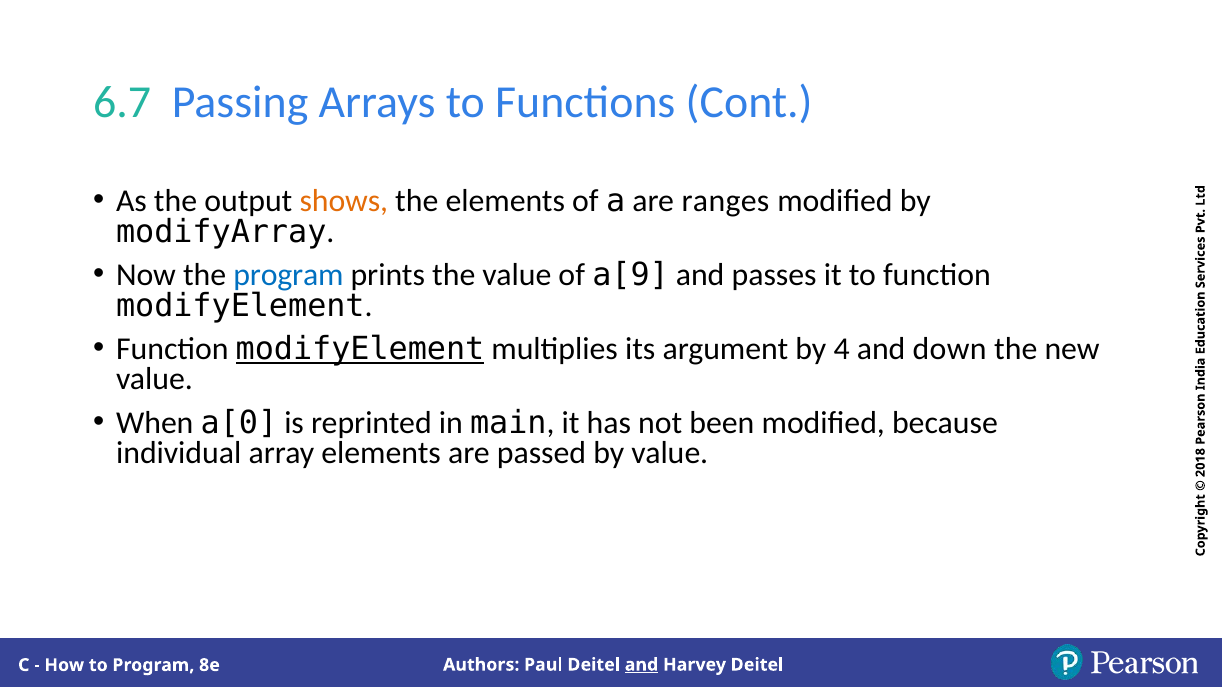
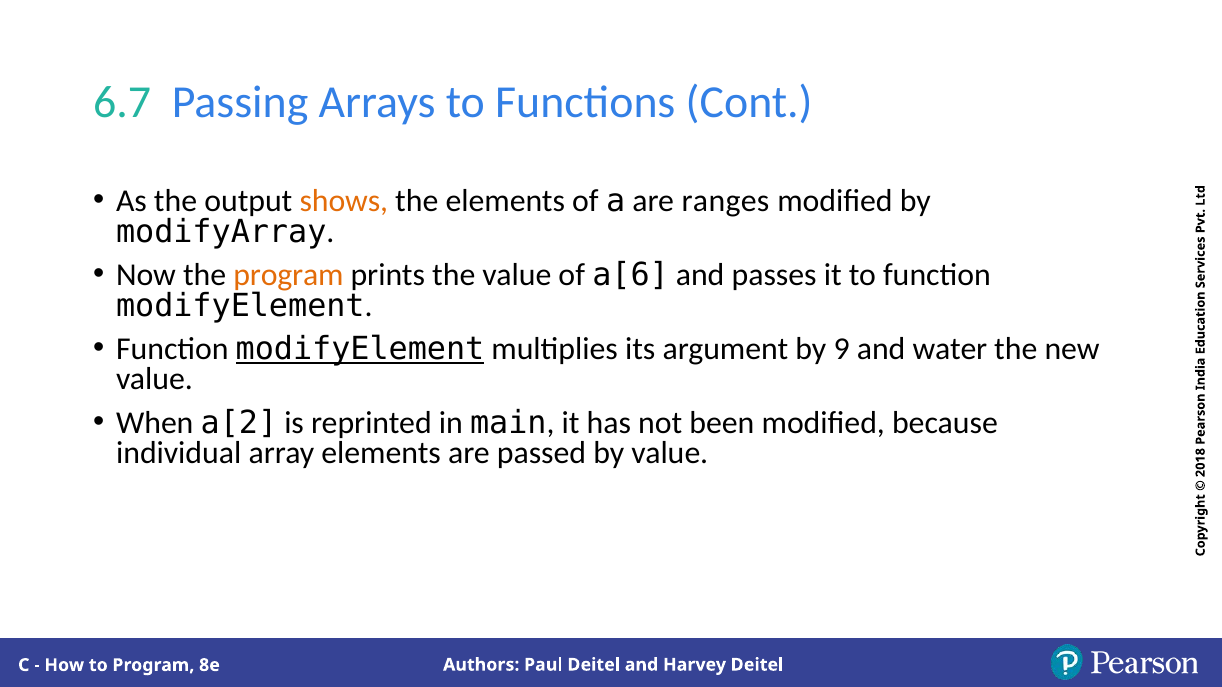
program at (288, 275) colour: blue -> orange
a[9: a[9 -> a[6
4: 4 -> 9
down: down -> water
a[0: a[0 -> a[2
and at (642, 665) underline: present -> none
